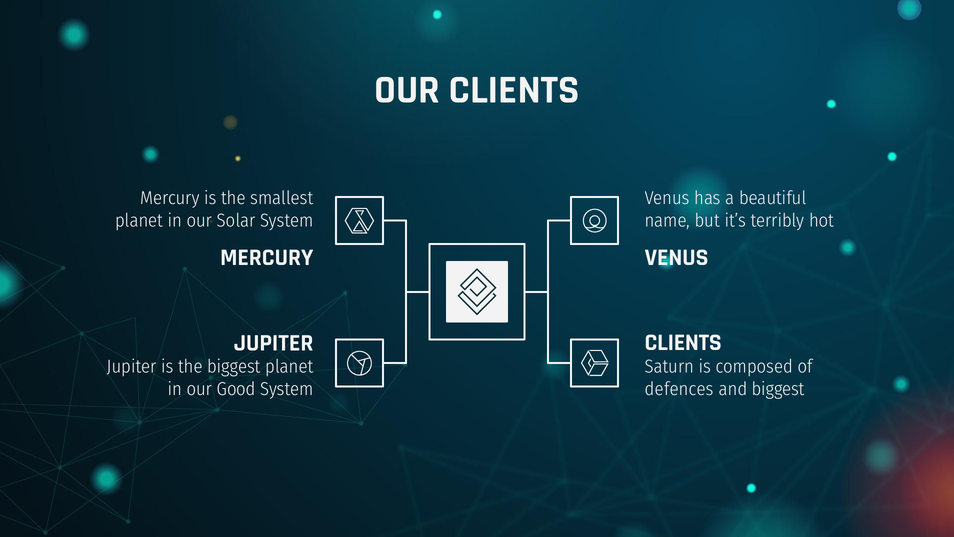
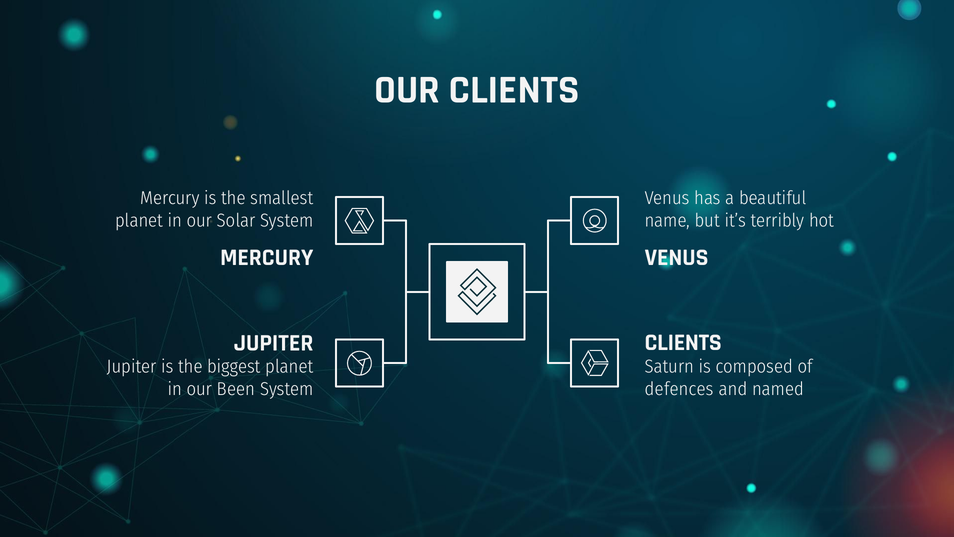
Good: Good -> Been
and biggest: biggest -> named
